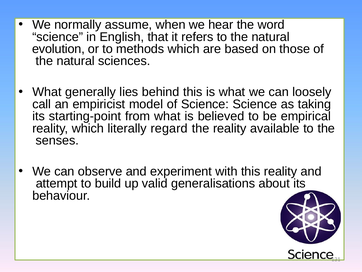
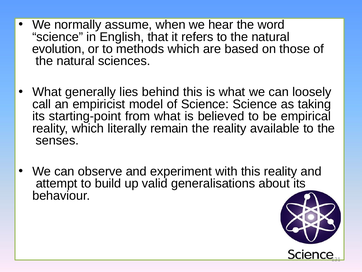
regard: regard -> remain
